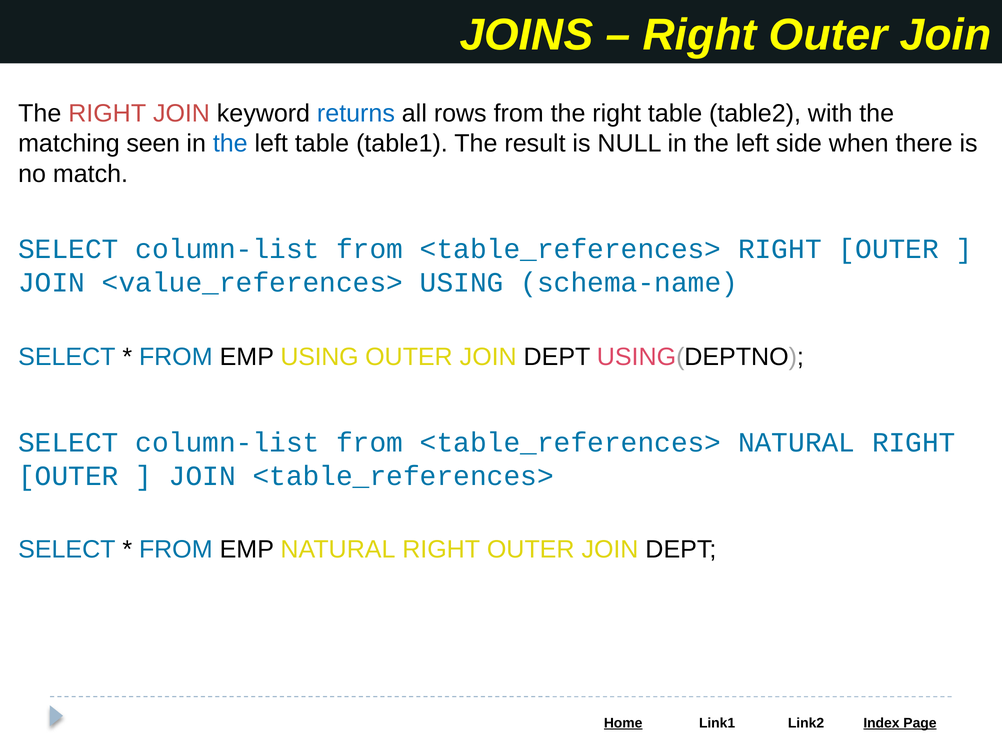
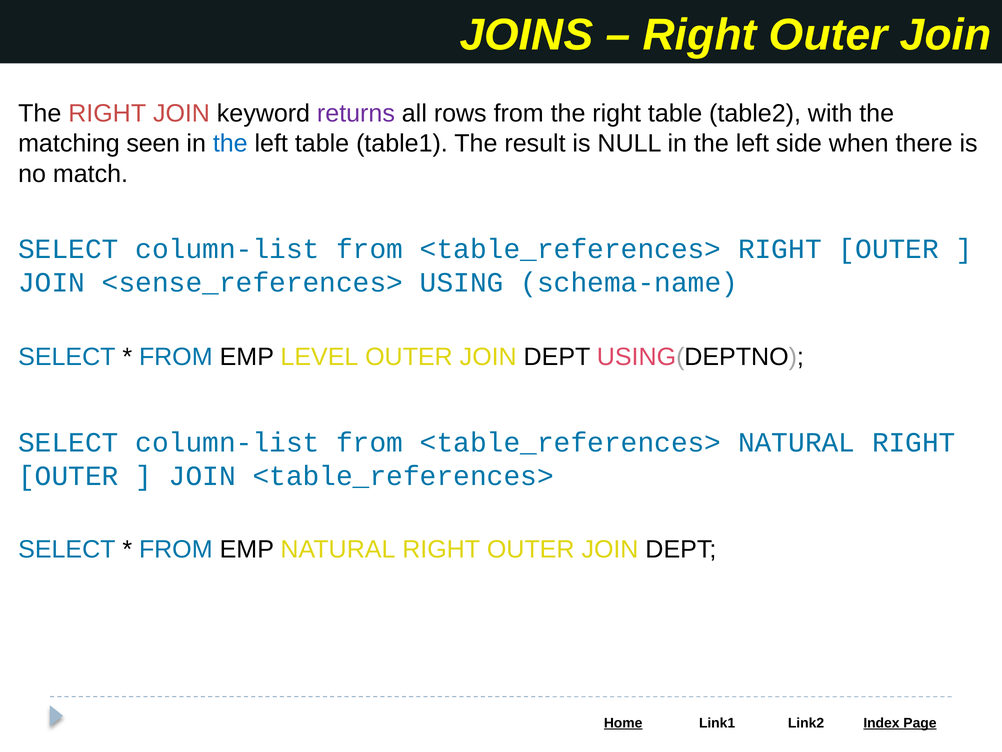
returns colour: blue -> purple
<value_references>: <value_references> -> <sense_references>
EMP USING: USING -> LEVEL
